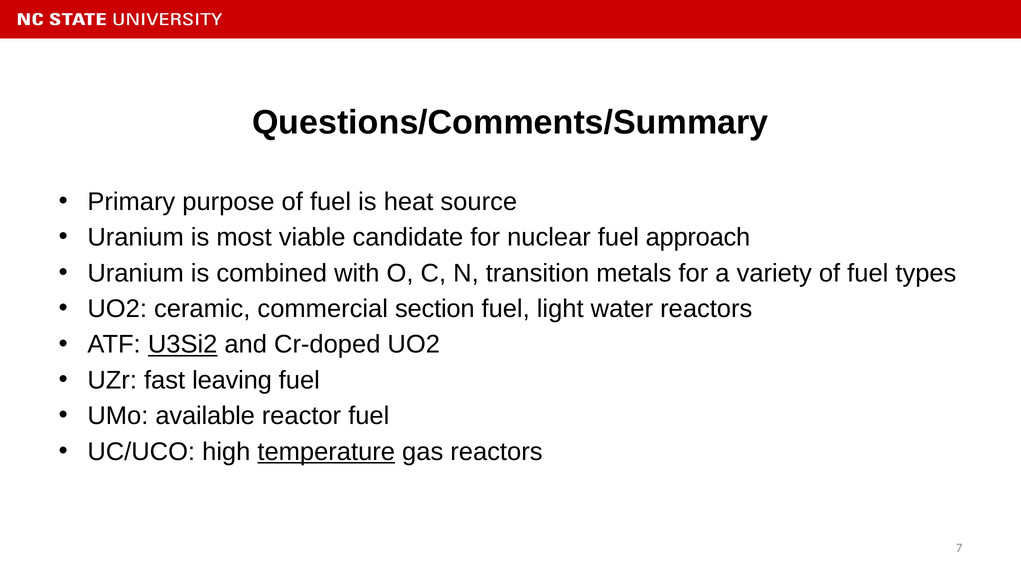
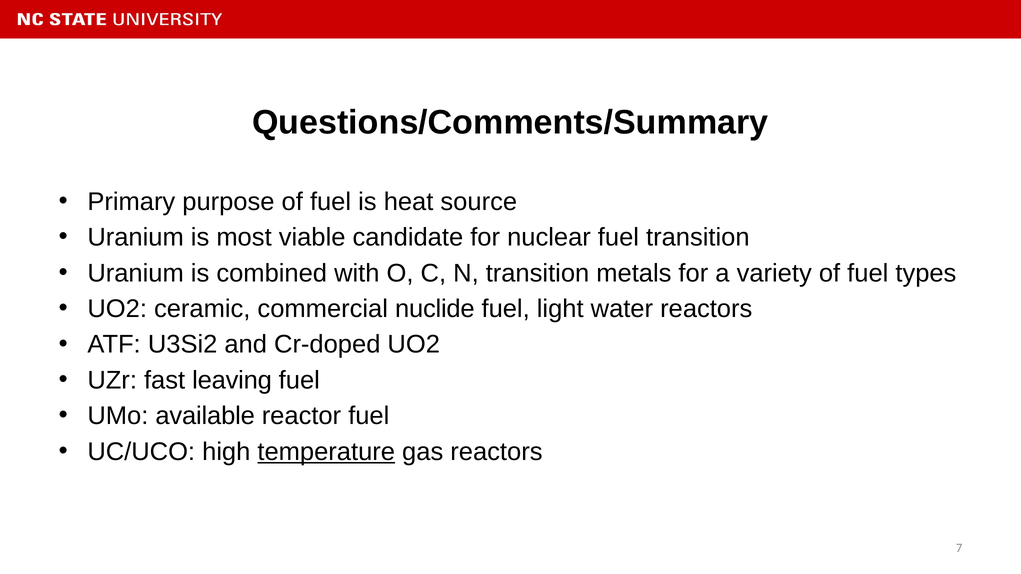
fuel approach: approach -> transition
section: section -> nuclide
U3Si2 underline: present -> none
